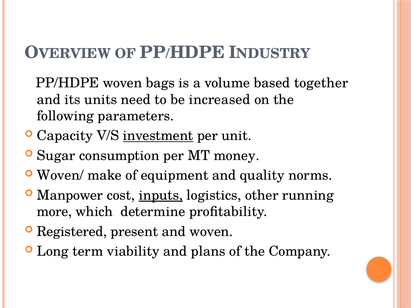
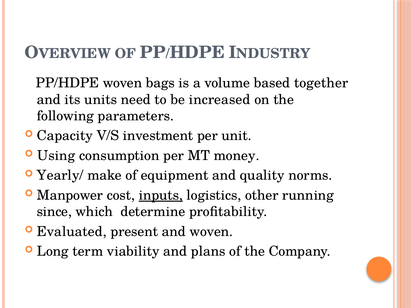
investment underline: present -> none
Sugar: Sugar -> Using
Woven/: Woven/ -> Yearly/
more: more -> since
Registered: Registered -> Evaluated
